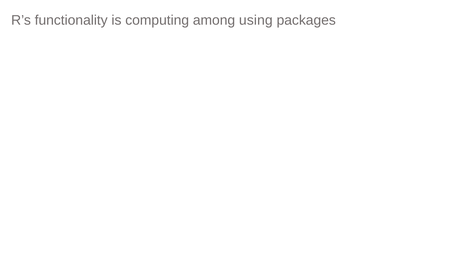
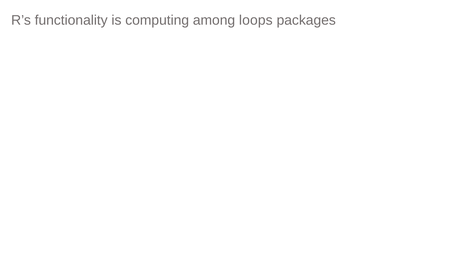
using: using -> loops
